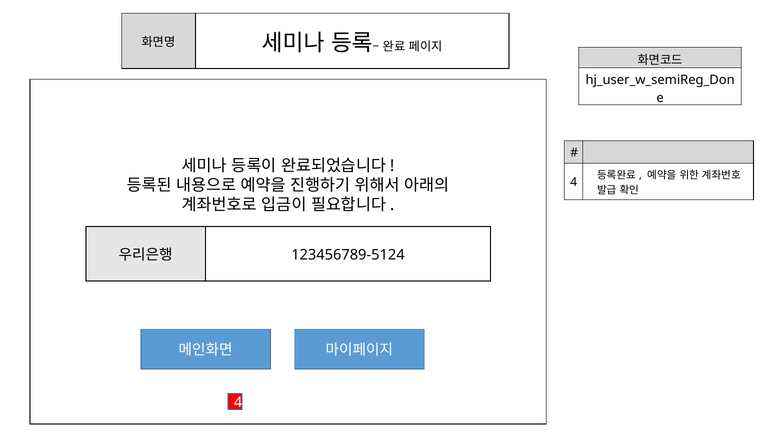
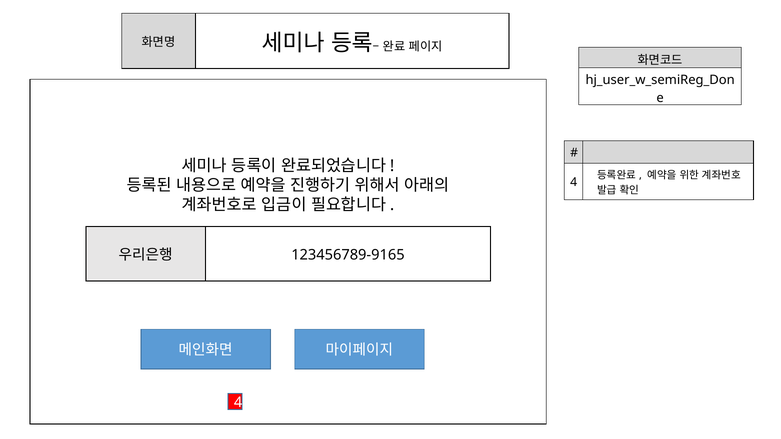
123456789-5124: 123456789-5124 -> 123456789-9165
